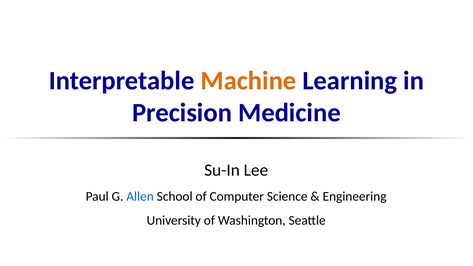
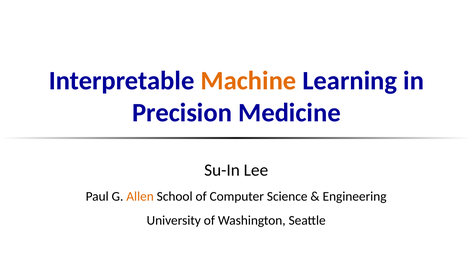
Allen colour: blue -> orange
